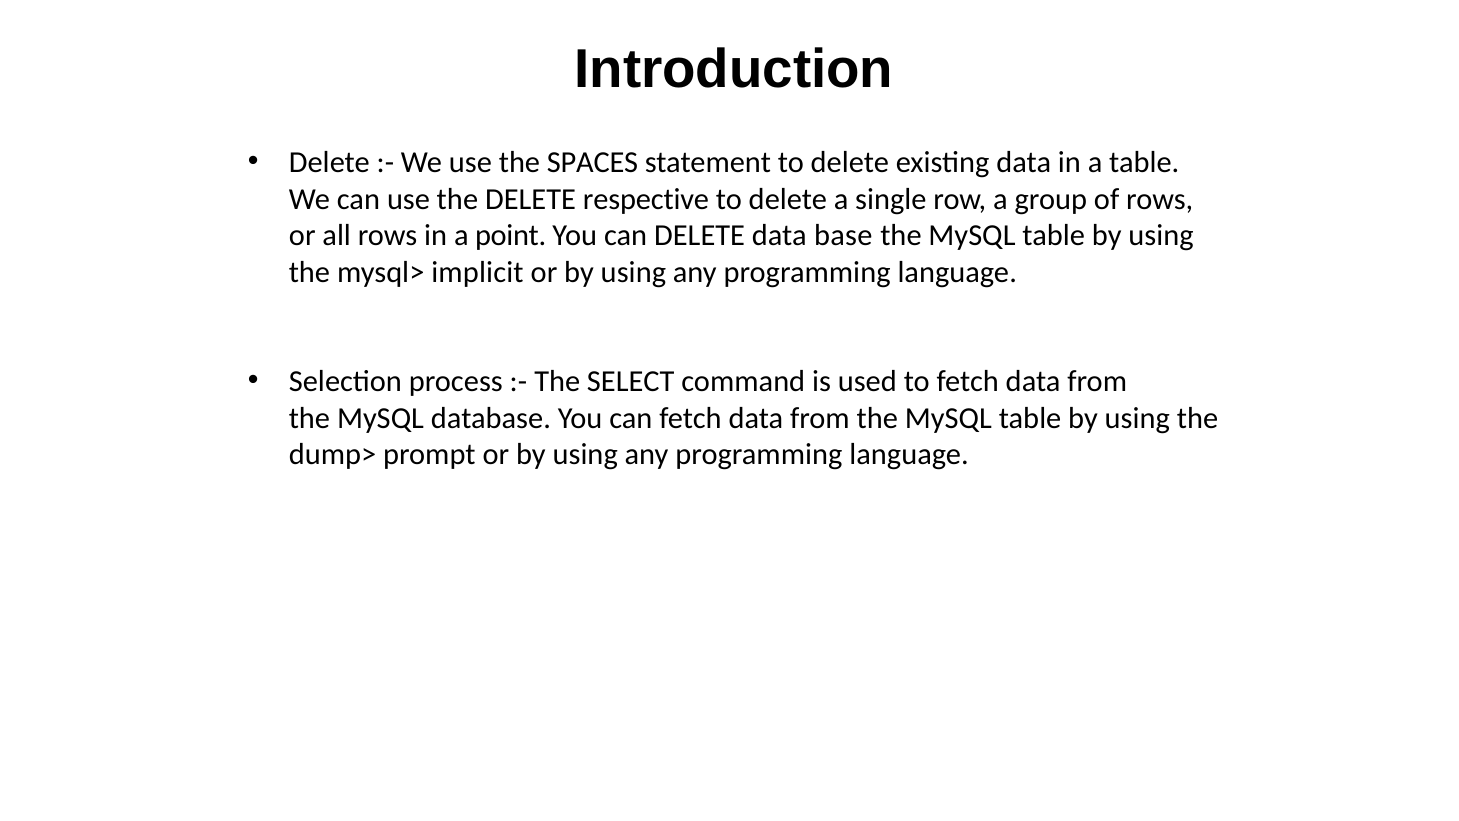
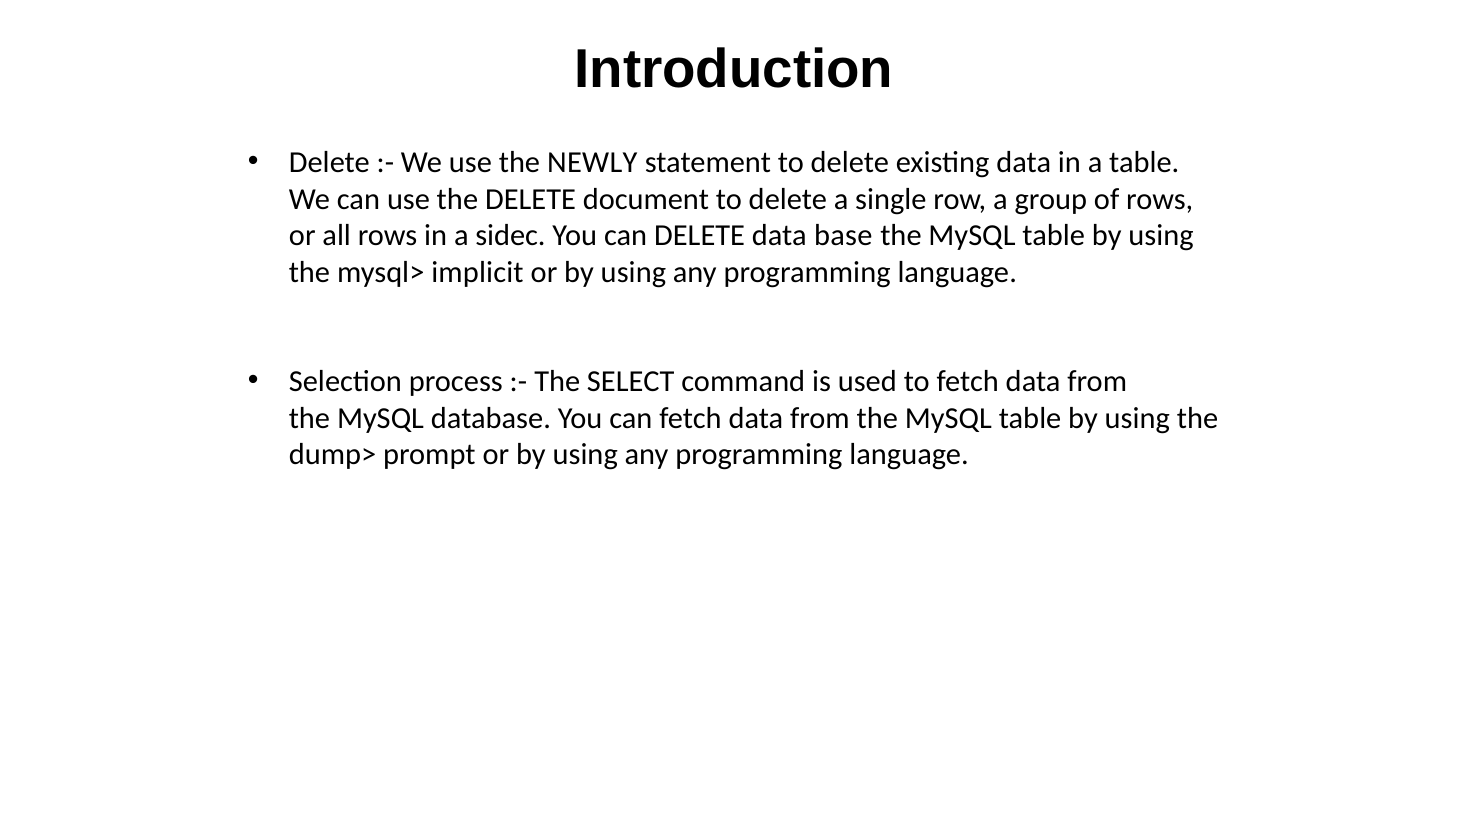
SPACES: SPACES -> NEWLY
respective: respective -> document
point: point -> sidec
